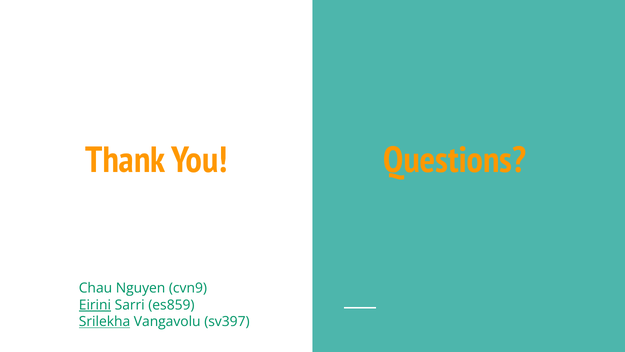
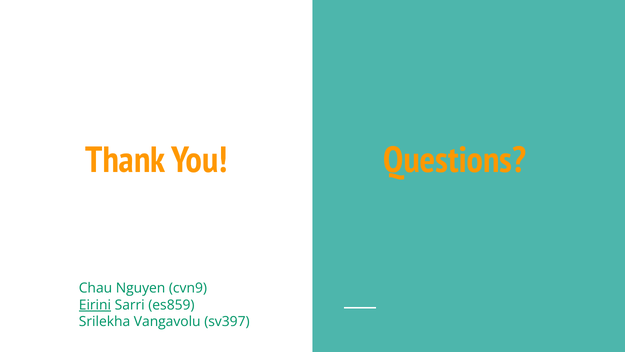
Srilekha underline: present -> none
